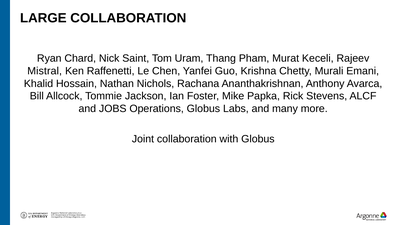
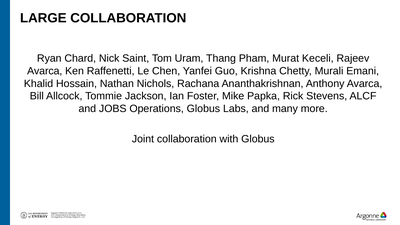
Mistral at (45, 71): Mistral -> Avarca
